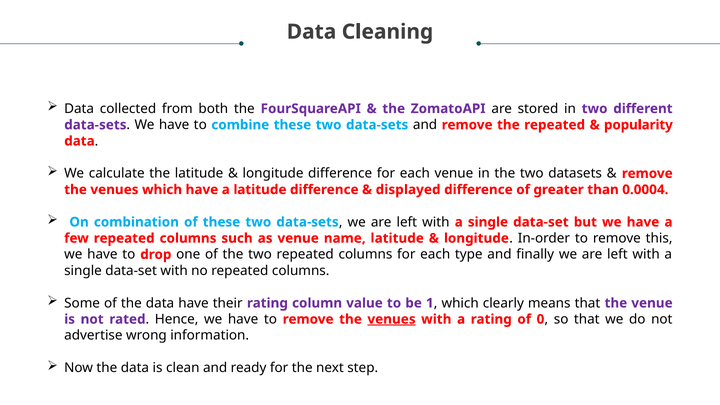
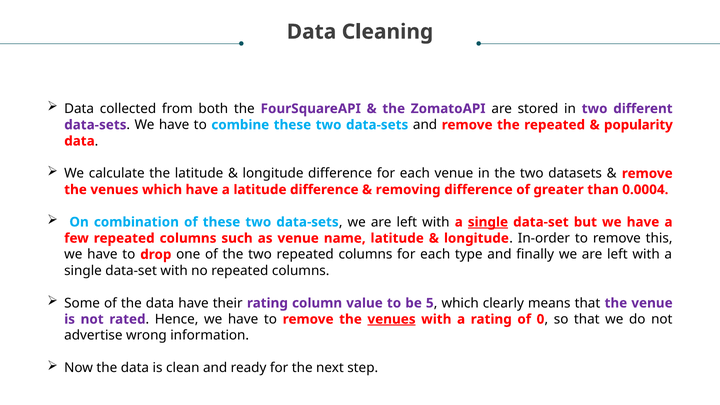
displayed: displayed -> removing
single at (488, 222) underline: none -> present
1: 1 -> 5
